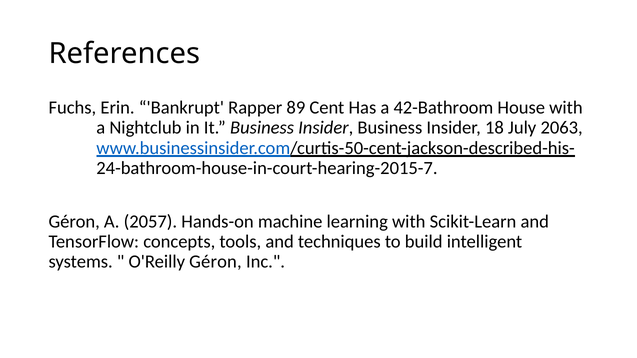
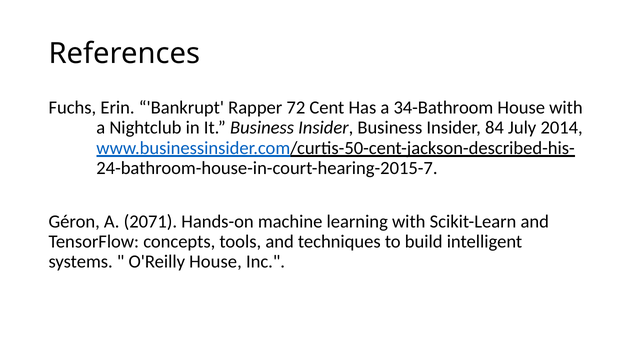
89: 89 -> 72
42-Bathroom: 42-Bathroom -> 34-Bathroom
18: 18 -> 84
2063: 2063 -> 2014
2057: 2057 -> 2071
O'Reilly Géron: Géron -> House
